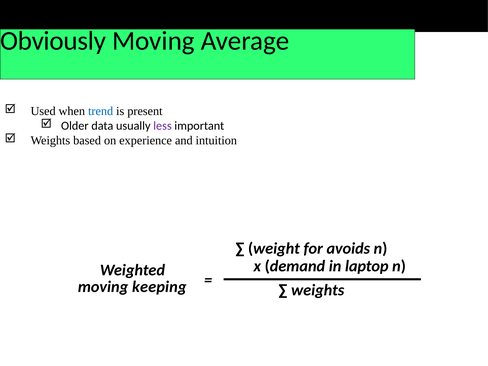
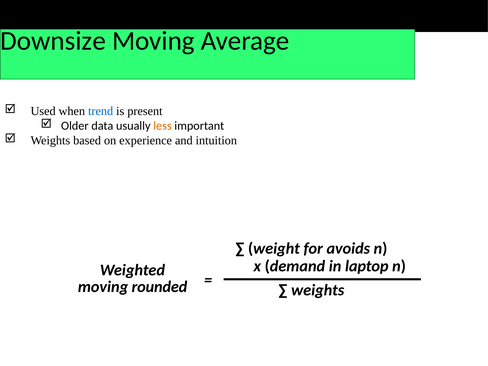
Obviously: Obviously -> Downsize
less colour: purple -> orange
keeping: keeping -> rounded
